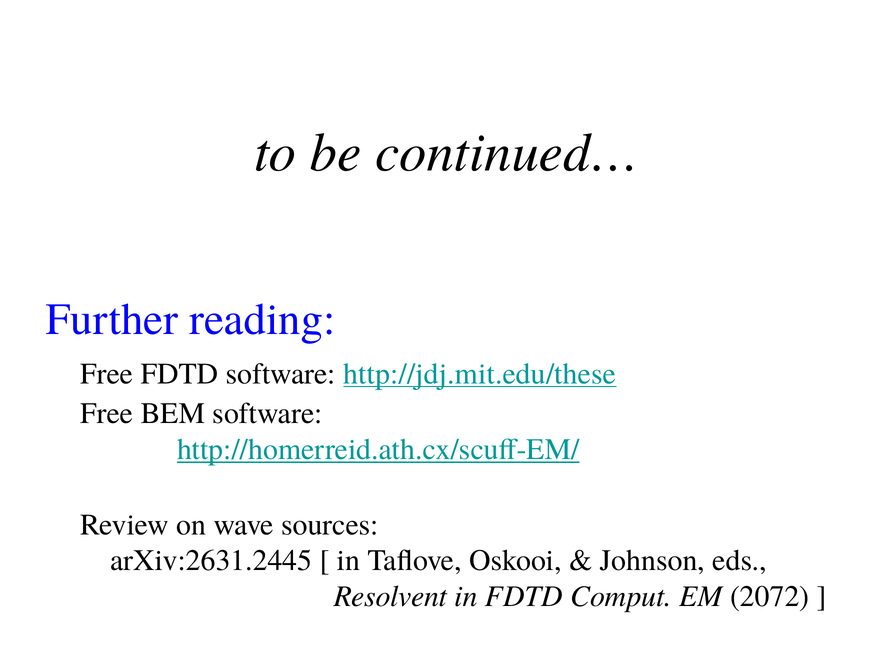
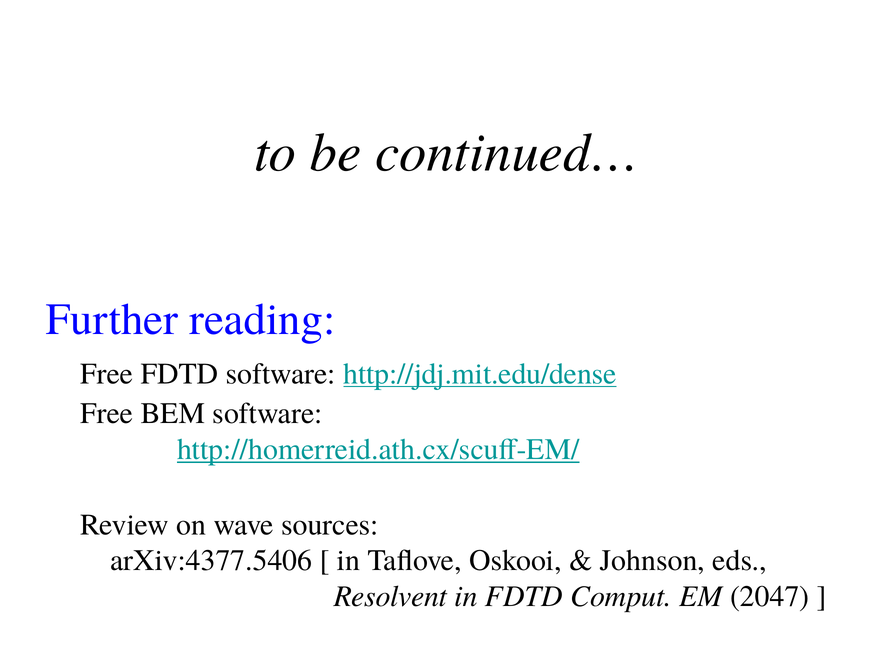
http://jdj.mit.edu/these: http://jdj.mit.edu/these -> http://jdj.mit.edu/dense
arXiv:2631.2445: arXiv:2631.2445 -> arXiv:4377.5406
2072: 2072 -> 2047
